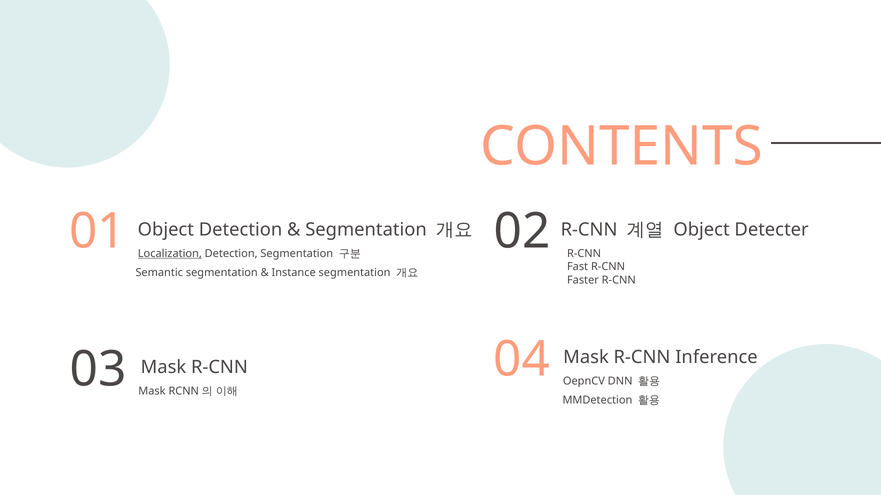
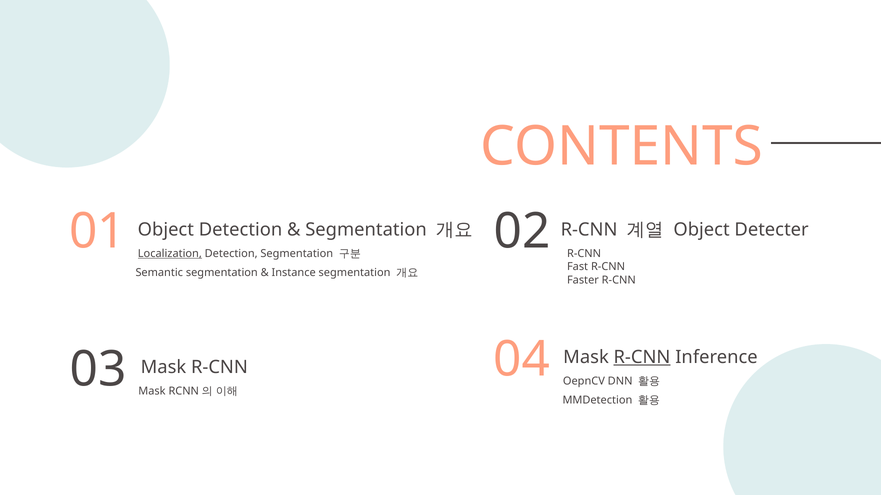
R-CNN at (642, 358) underline: none -> present
